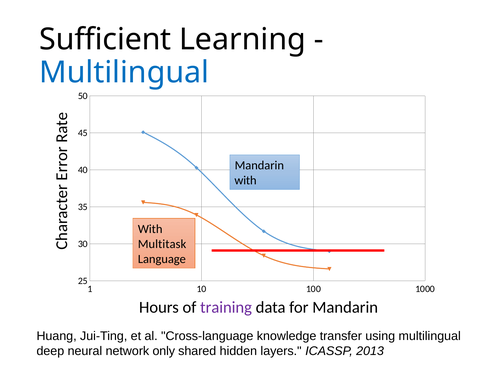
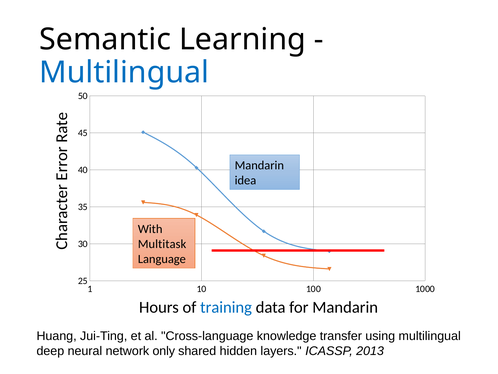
Sufficient: Sufficient -> Semantic
with at (246, 180): with -> idea
training colour: purple -> blue
